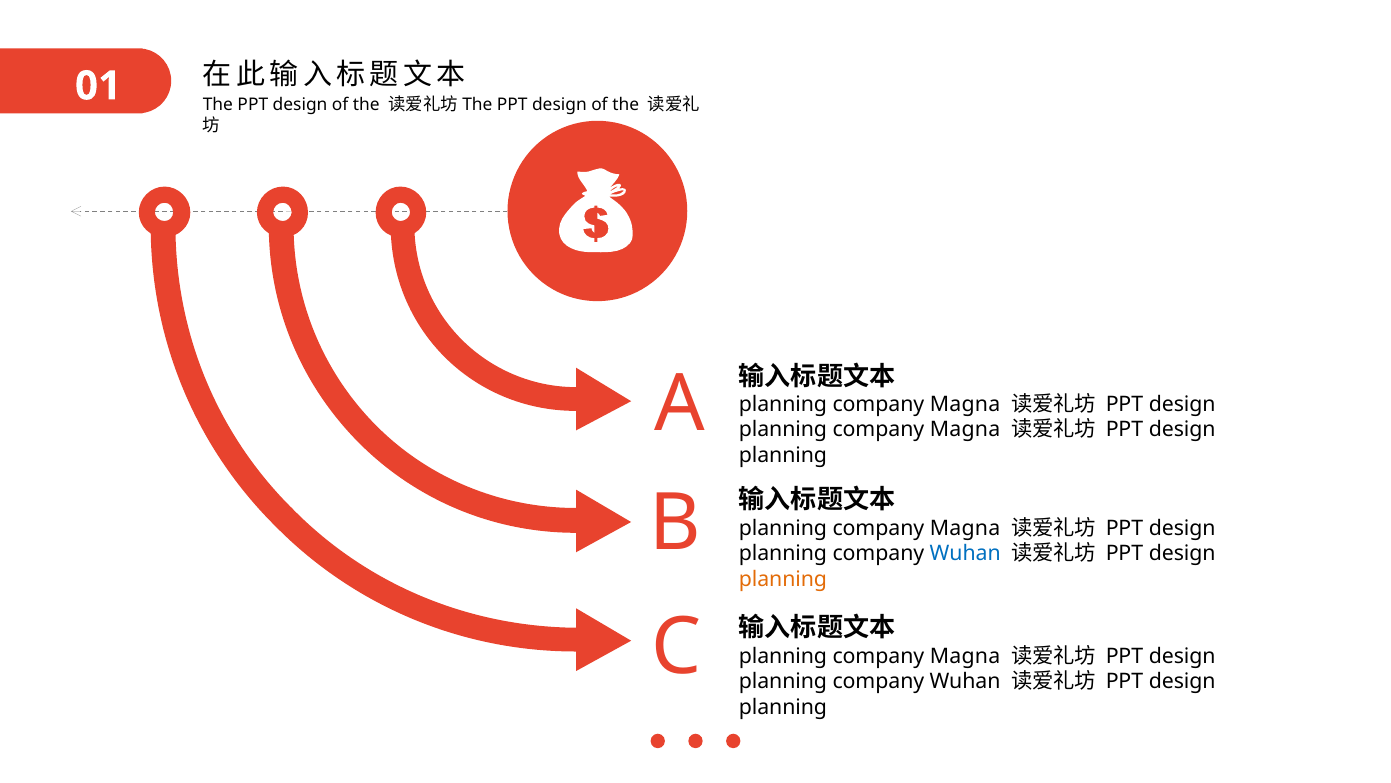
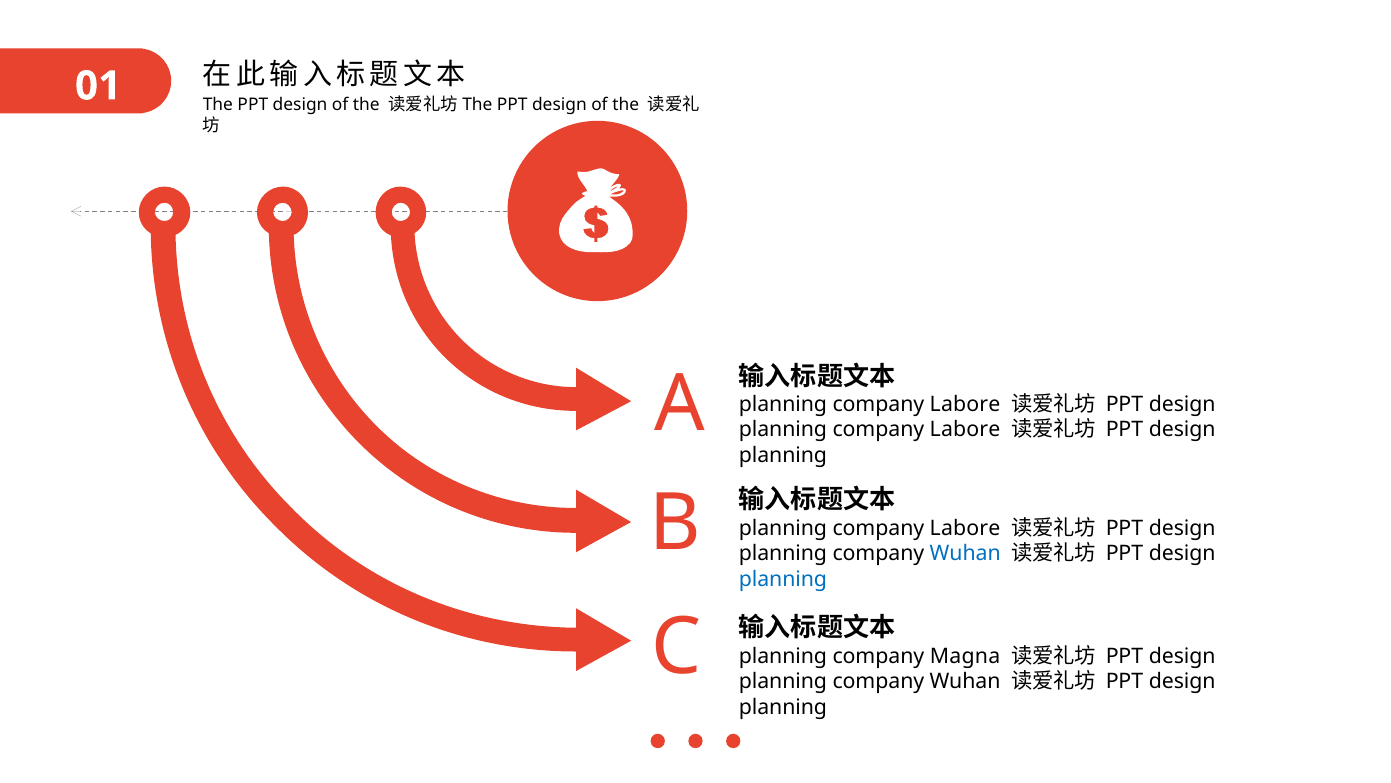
Magna at (965, 404): Magna -> Labore
Magna at (965, 430): Magna -> Labore
Magna at (965, 528): Magna -> Labore
planning at (783, 579) colour: orange -> blue
